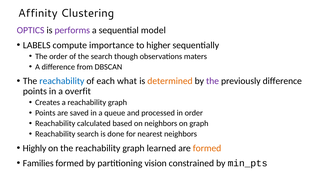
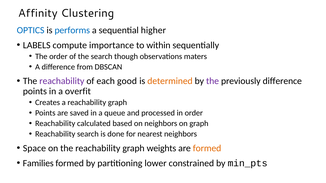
OPTICS colour: purple -> blue
performs colour: purple -> blue
model: model -> higher
higher: higher -> within
reachability at (62, 81) colour: blue -> purple
what: what -> good
Highly: Highly -> Space
learned: learned -> weights
vision: vision -> lower
